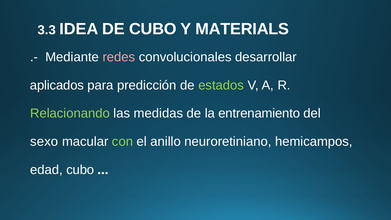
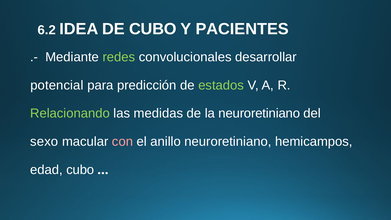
3.3: 3.3 -> 6.2
MATERIALS: MATERIALS -> PACIENTES
redes colour: pink -> light green
aplicados: aplicados -> potencial
la entrenamiento: entrenamiento -> neuroretiniano
con colour: light green -> pink
